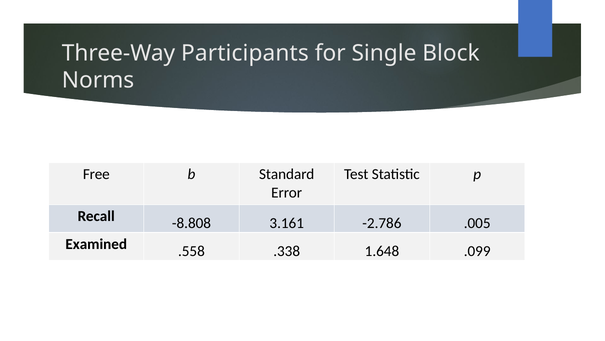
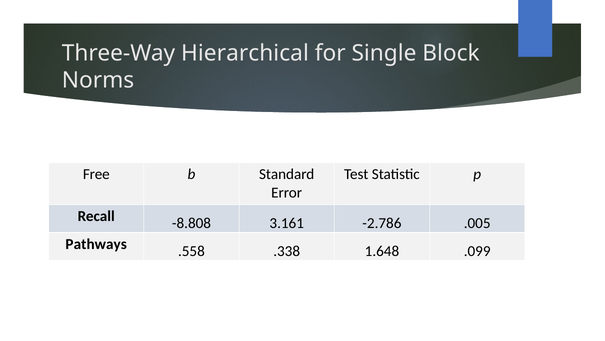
Participants: Participants -> Hierarchical
Examined: Examined -> Pathways
